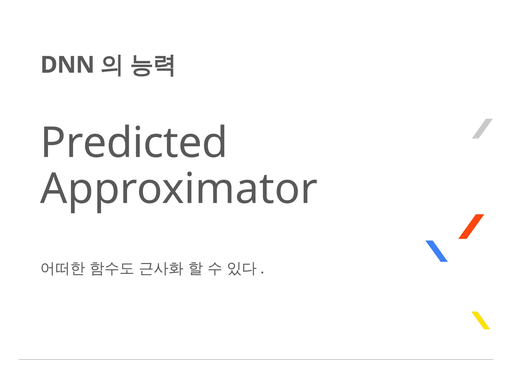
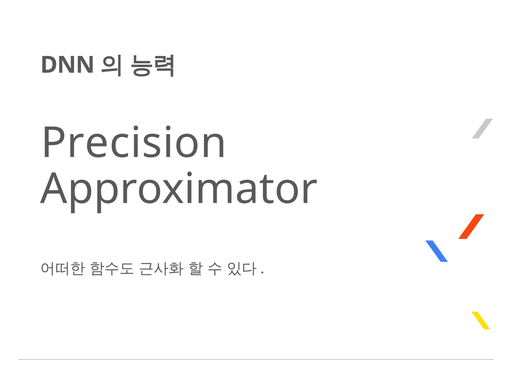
Predicted: Predicted -> Precision
